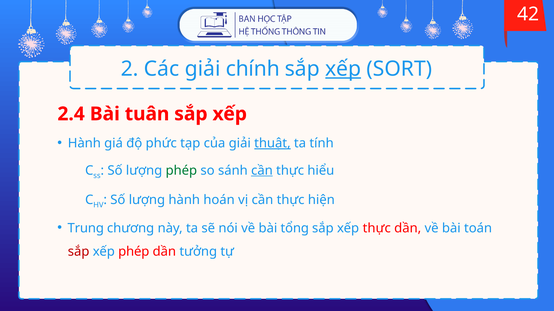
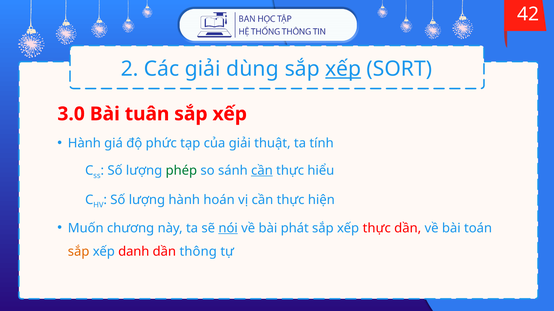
chính: chính -> dùng
2.4: 2.4 -> 3.0
thuật underline: present -> none
Trung: Trung -> Muốn
nói underline: none -> present
tổng: tổng -> phát
sắp at (79, 252) colour: red -> orange
xếp phép: phép -> danh
tưởng: tưởng -> thông
